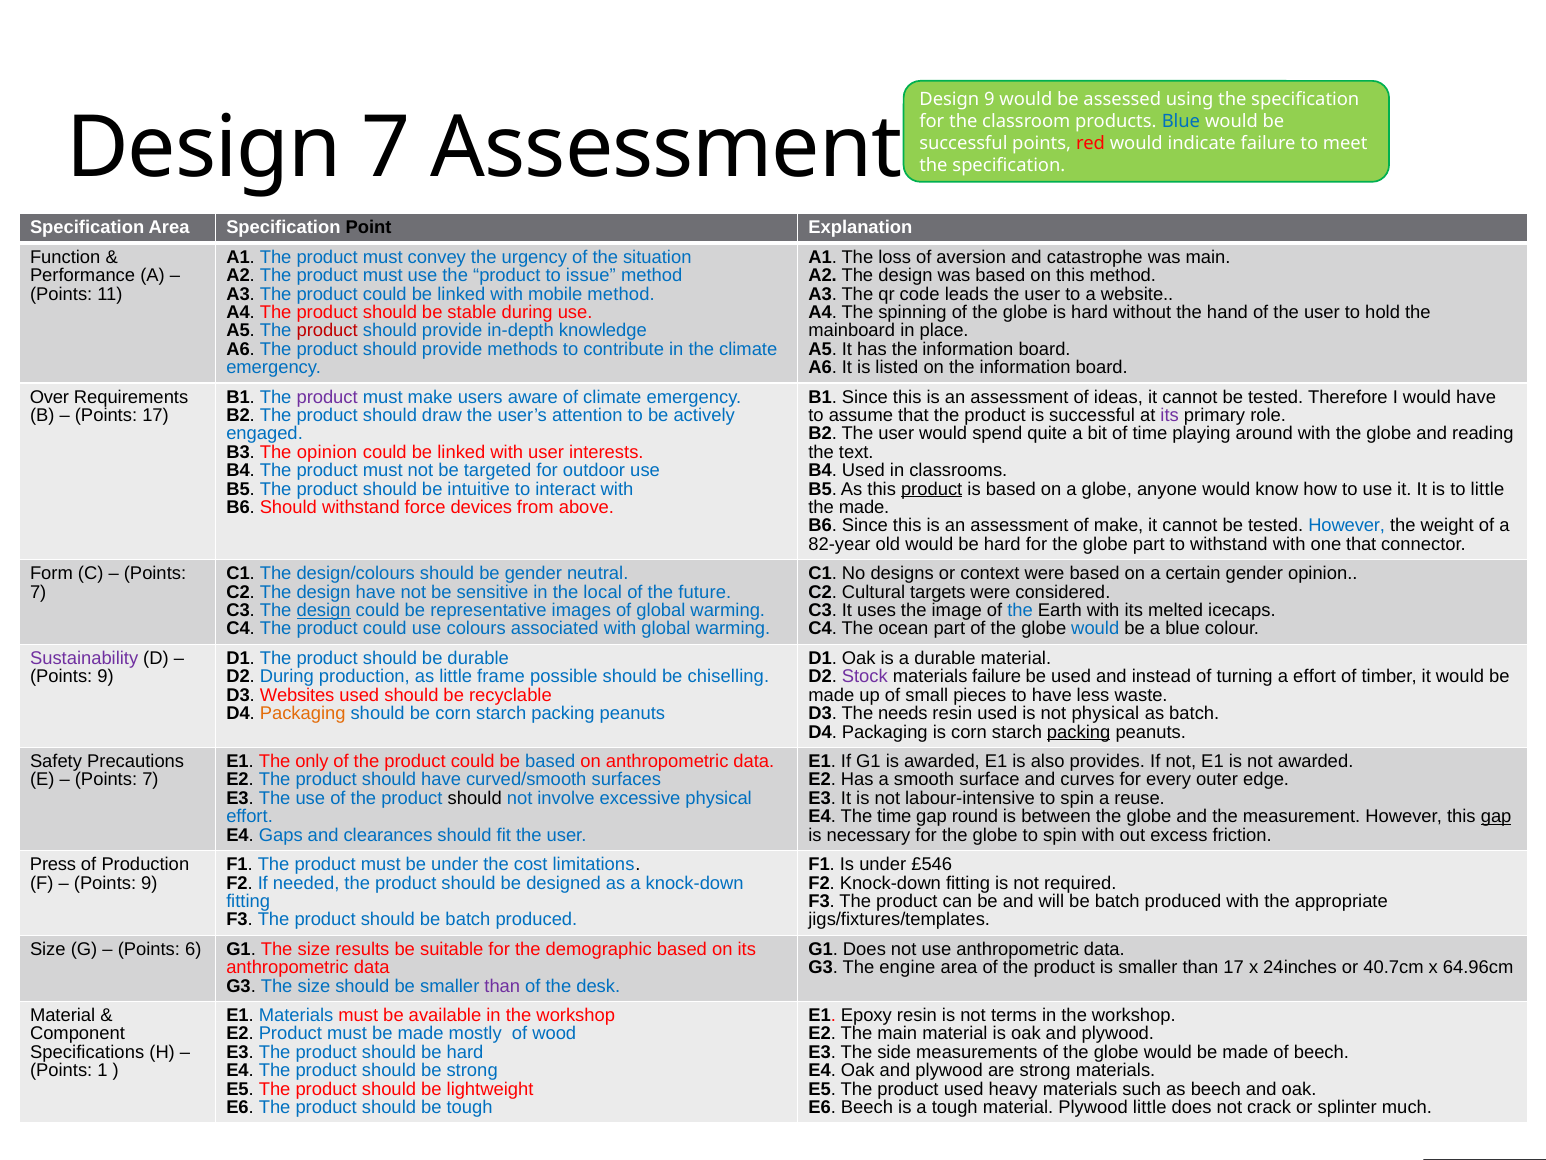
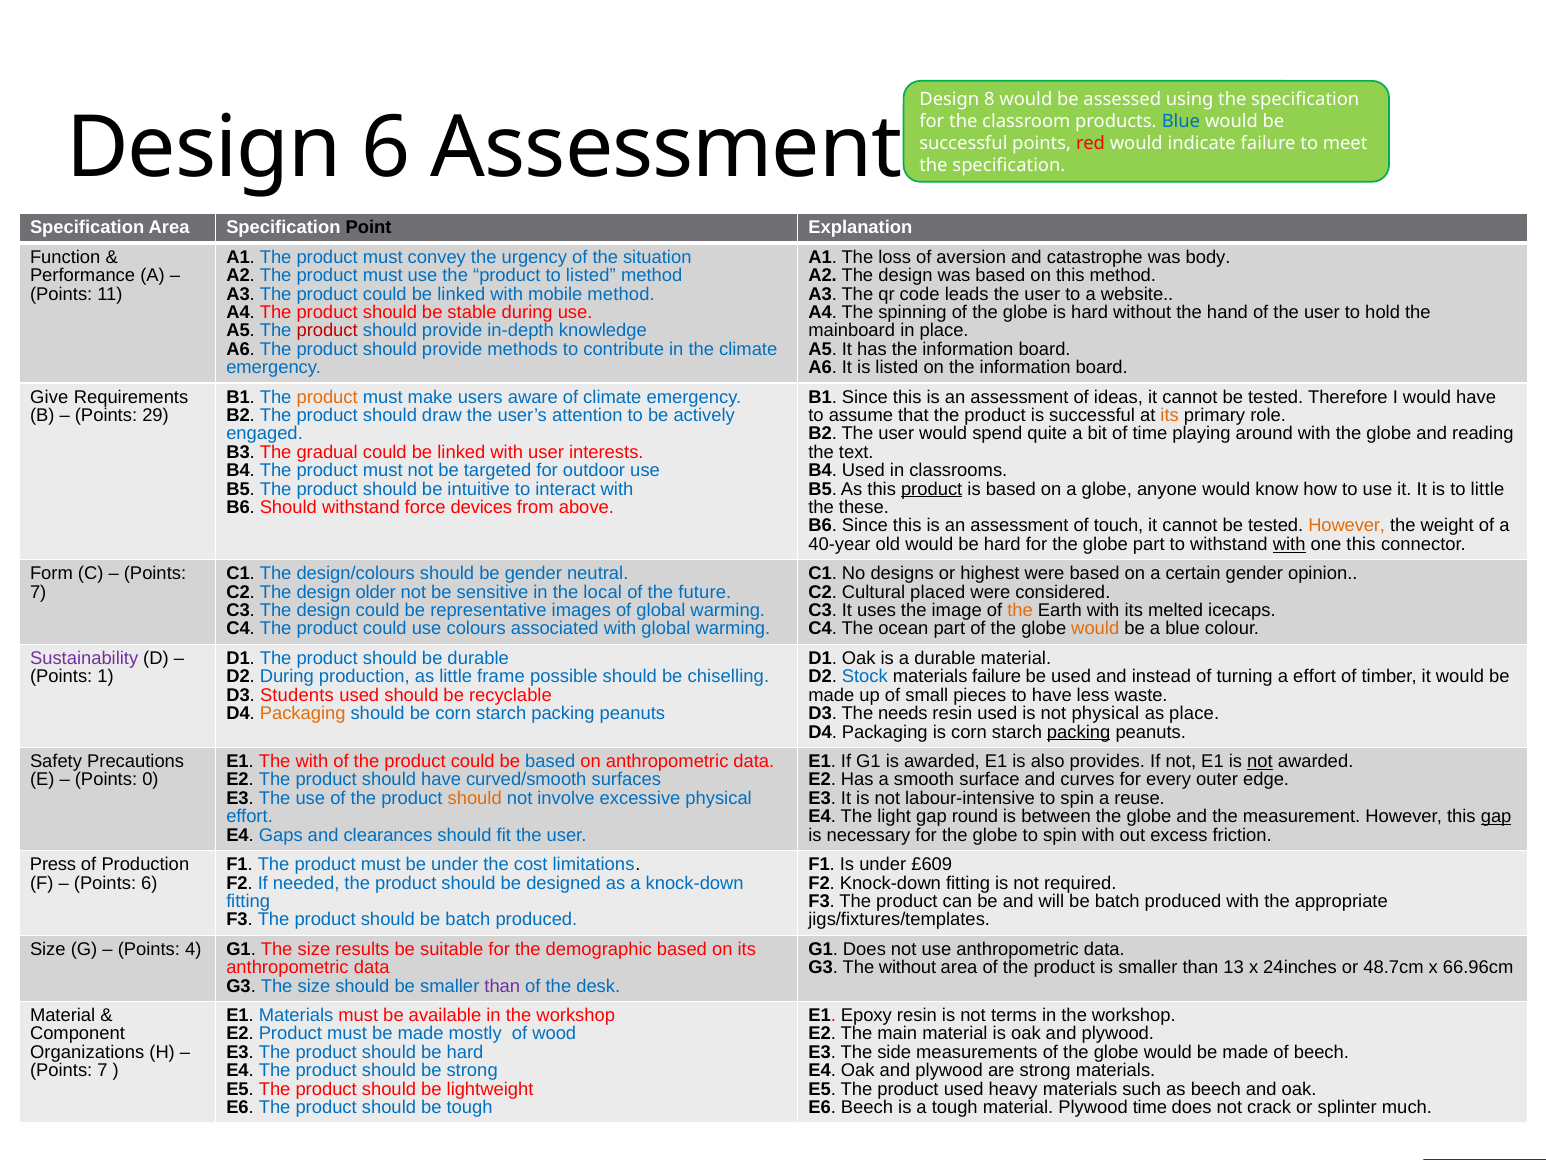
Design 9: 9 -> 8
Design 7: 7 -> 6
was main: main -> body
to issue: issue -> listed
Over: Over -> Give
product at (327, 397) colour: purple -> orange
Points 17: 17 -> 29
its at (1170, 415) colour: purple -> orange
The opinion: opinion -> gradual
the made: made -> these
of make: make -> touch
However at (1347, 526) colour: blue -> orange
82-year: 82-year -> 40-year
with at (1289, 544) underline: none -> present
one that: that -> this
context: context -> highest
design have: have -> older
targets: targets -> placed
design at (324, 610) underline: present -> none
the at (1020, 610) colour: blue -> orange
would at (1095, 629) colour: blue -> orange
9 at (105, 677): 9 -> 1
Stock colour: purple -> blue
Websites: Websites -> Students
as batch: batch -> place
The only: only -> with
not at (1260, 761) underline: none -> present
7 at (150, 780): 7 -> 0
should at (475, 798) colour: black -> orange
The time: time -> light
£546: £546 -> £609
9 at (149, 883): 9 -> 6
6: 6 -> 4
The engine: engine -> without
than 17: 17 -> 13
40.7cm: 40.7cm -> 48.7cm
64.96cm: 64.96cm -> 66.96cm
Specifications: Specifications -> Organizations
1 at (102, 1070): 1 -> 7
Plywood little: little -> time
